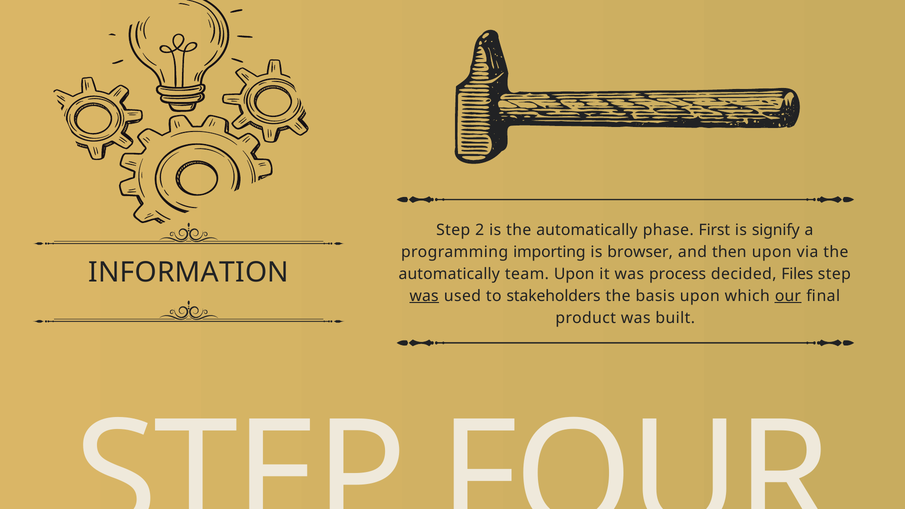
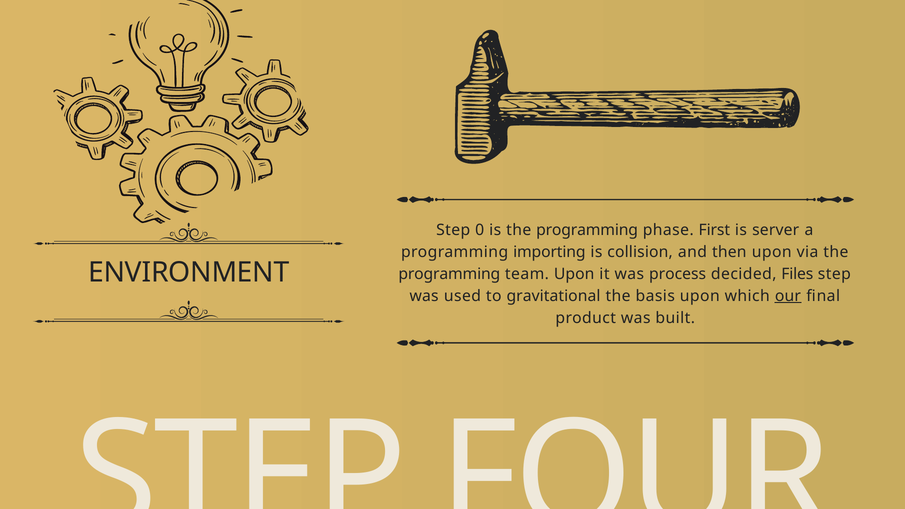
2: 2 -> 0
is the automatically: automatically -> programming
signify: signify -> server
browser: browser -> collision
INFORMATION: INFORMATION -> ENVIRONMENT
automatically at (449, 274): automatically -> programming
was at (424, 296) underline: present -> none
stakeholders: stakeholders -> gravitational
